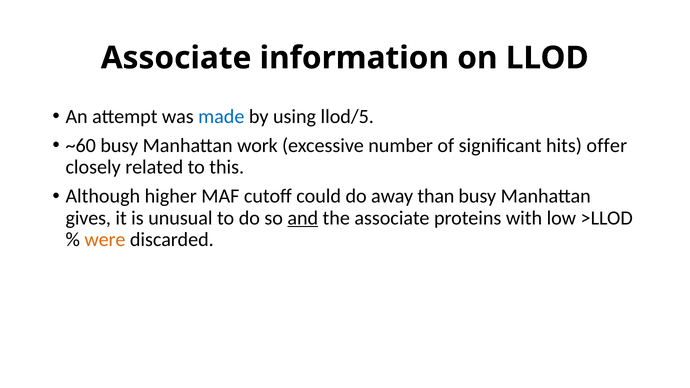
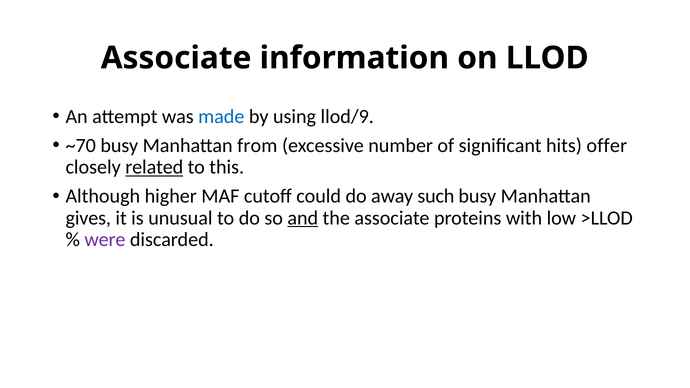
llod/5: llod/5 -> llod/9
~60: ~60 -> ~70
work: work -> from
related underline: none -> present
than: than -> such
were colour: orange -> purple
